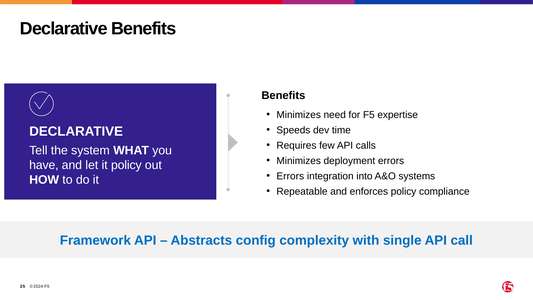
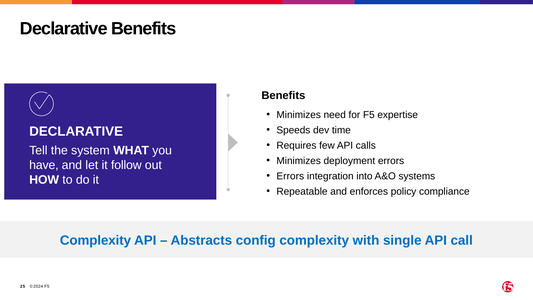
it policy: policy -> follow
Framework at (95, 240): Framework -> Complexity
